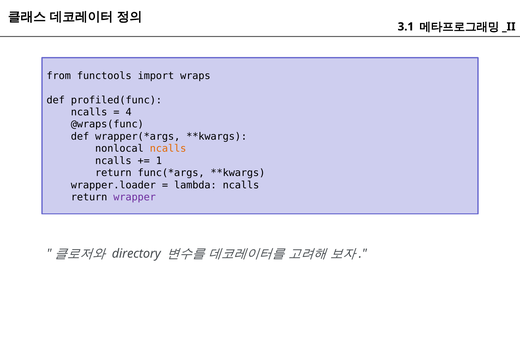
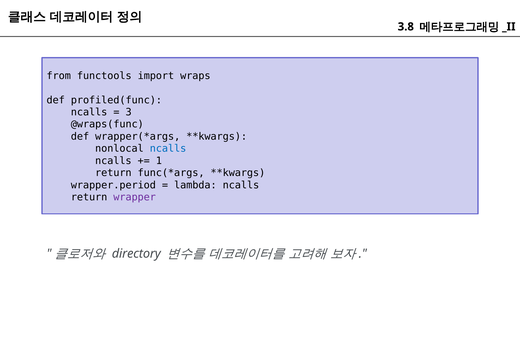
3.1: 3.1 -> 3.8
4: 4 -> 3
ncalls at (168, 148) colour: orange -> blue
wrapper.loader: wrapper.loader -> wrapper.period
